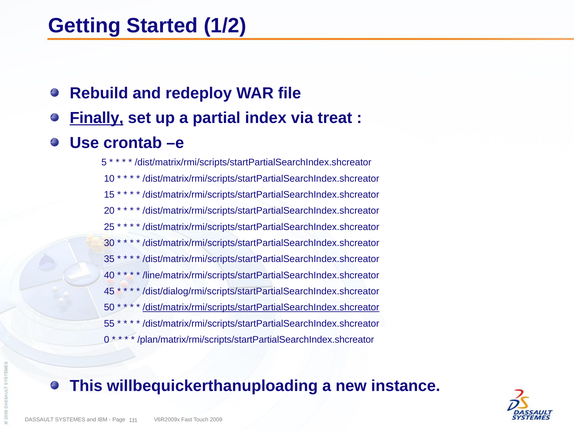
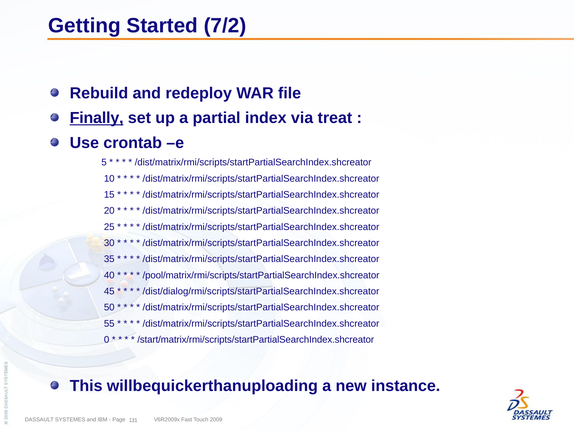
1/2: 1/2 -> 7/2
/line/matrix/rmi/scripts/startPartialSearchIndex.shcreator: /line/matrix/rmi/scripts/startPartialSearchIndex.shcreator -> /pool/matrix/rmi/scripts/startPartialSearchIndex.shcreator
/dist/matrix/rmi/scripts/startPartialSearchIndex.shcreator at (261, 307) underline: present -> none
/plan/matrix/rmi/scripts/startPartialSearchIndex.shcreator: /plan/matrix/rmi/scripts/startPartialSearchIndex.shcreator -> /start/matrix/rmi/scripts/startPartialSearchIndex.shcreator
